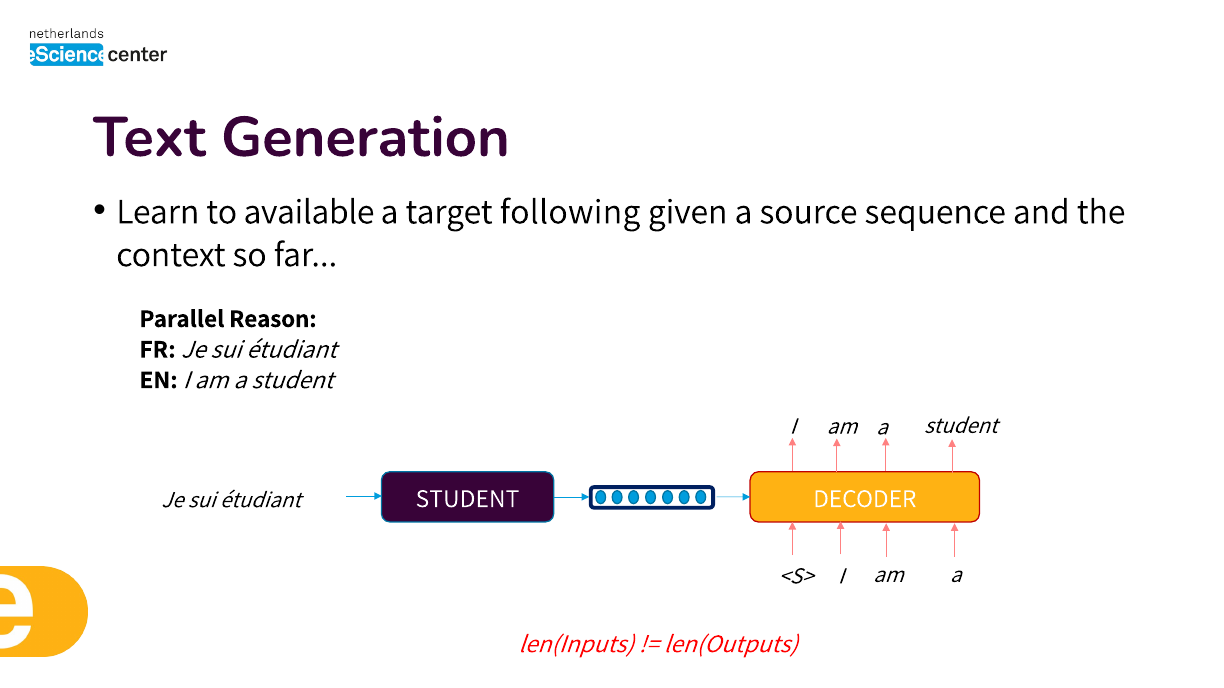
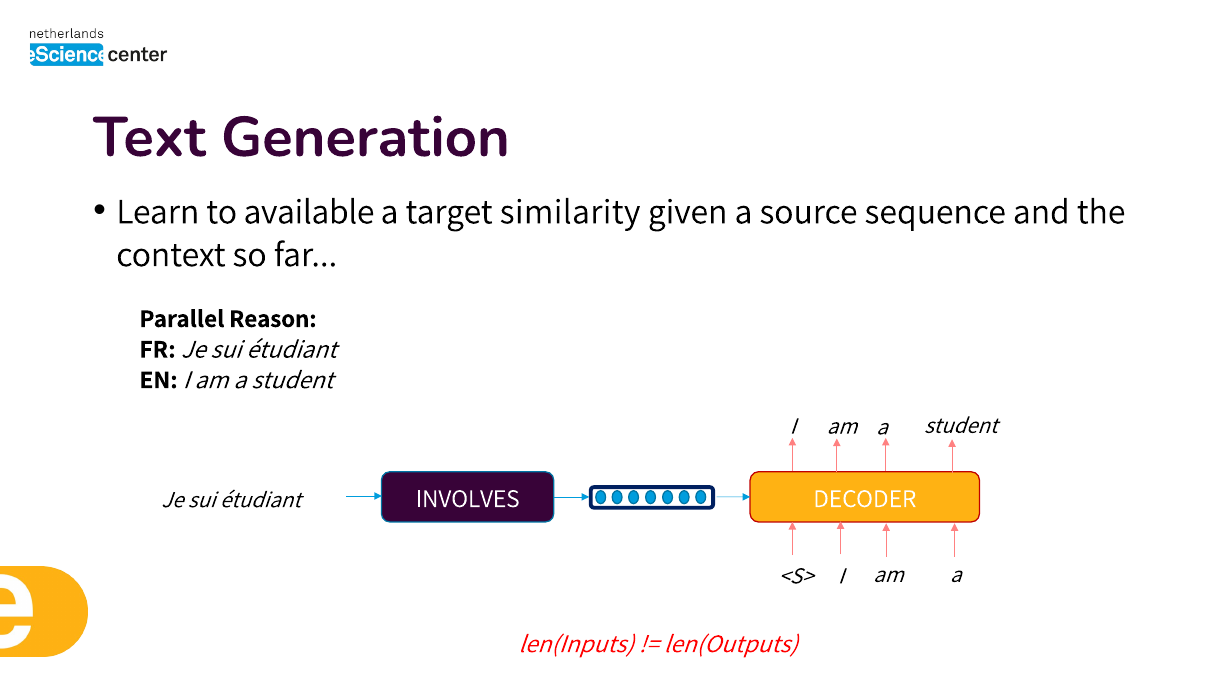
following: following -> similarity
STUDENT at (467, 499): STUDENT -> INVOLVES
